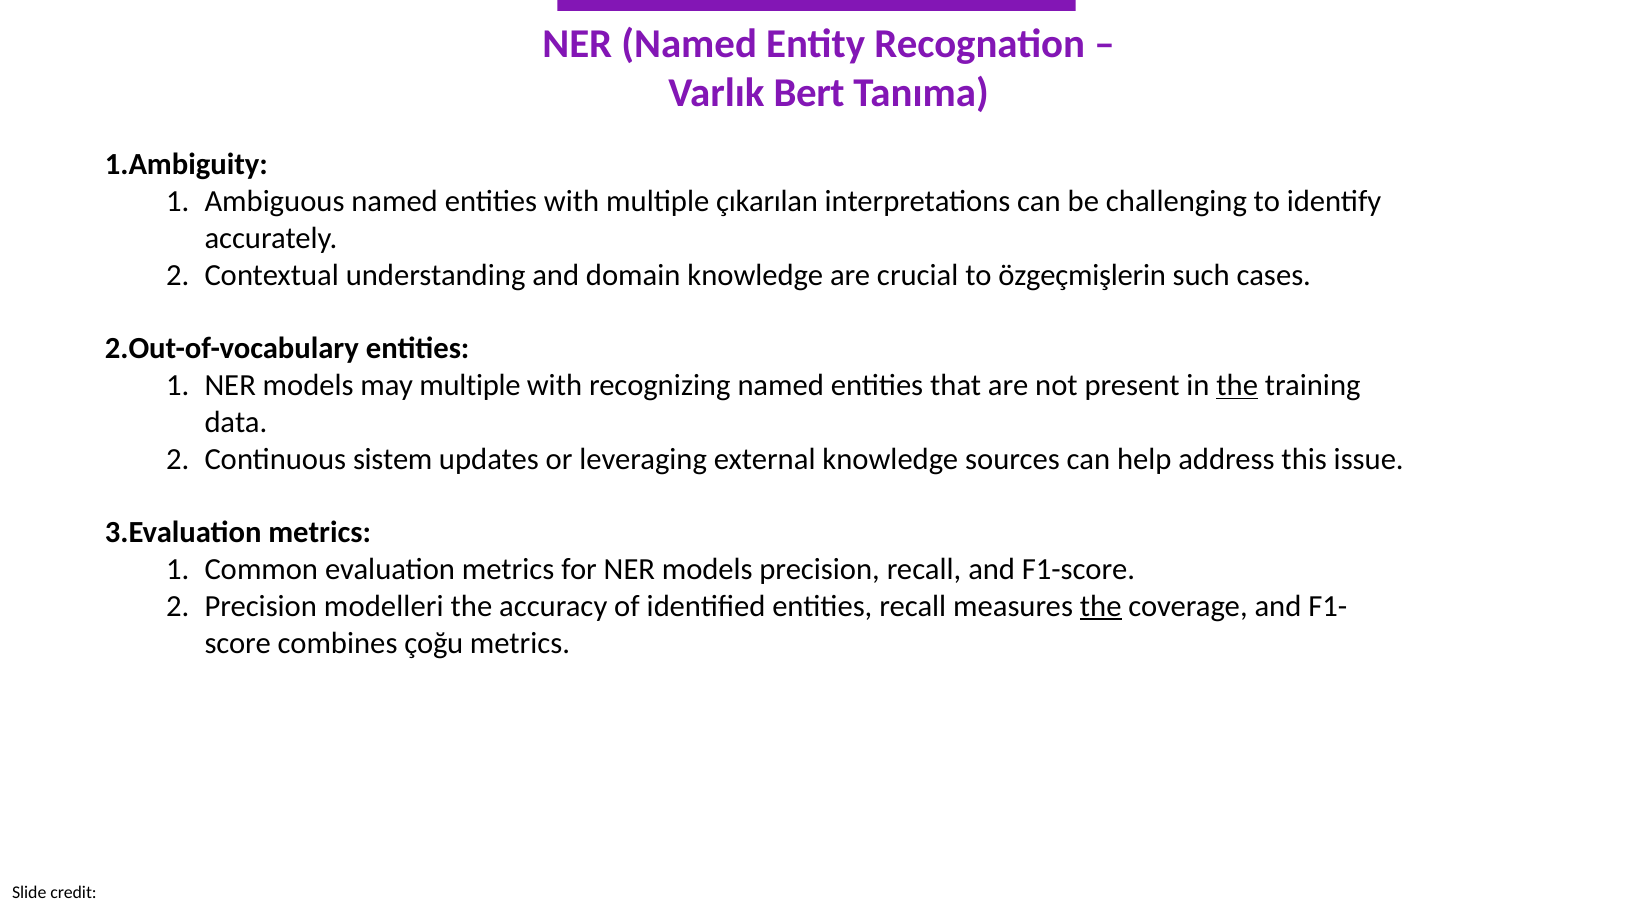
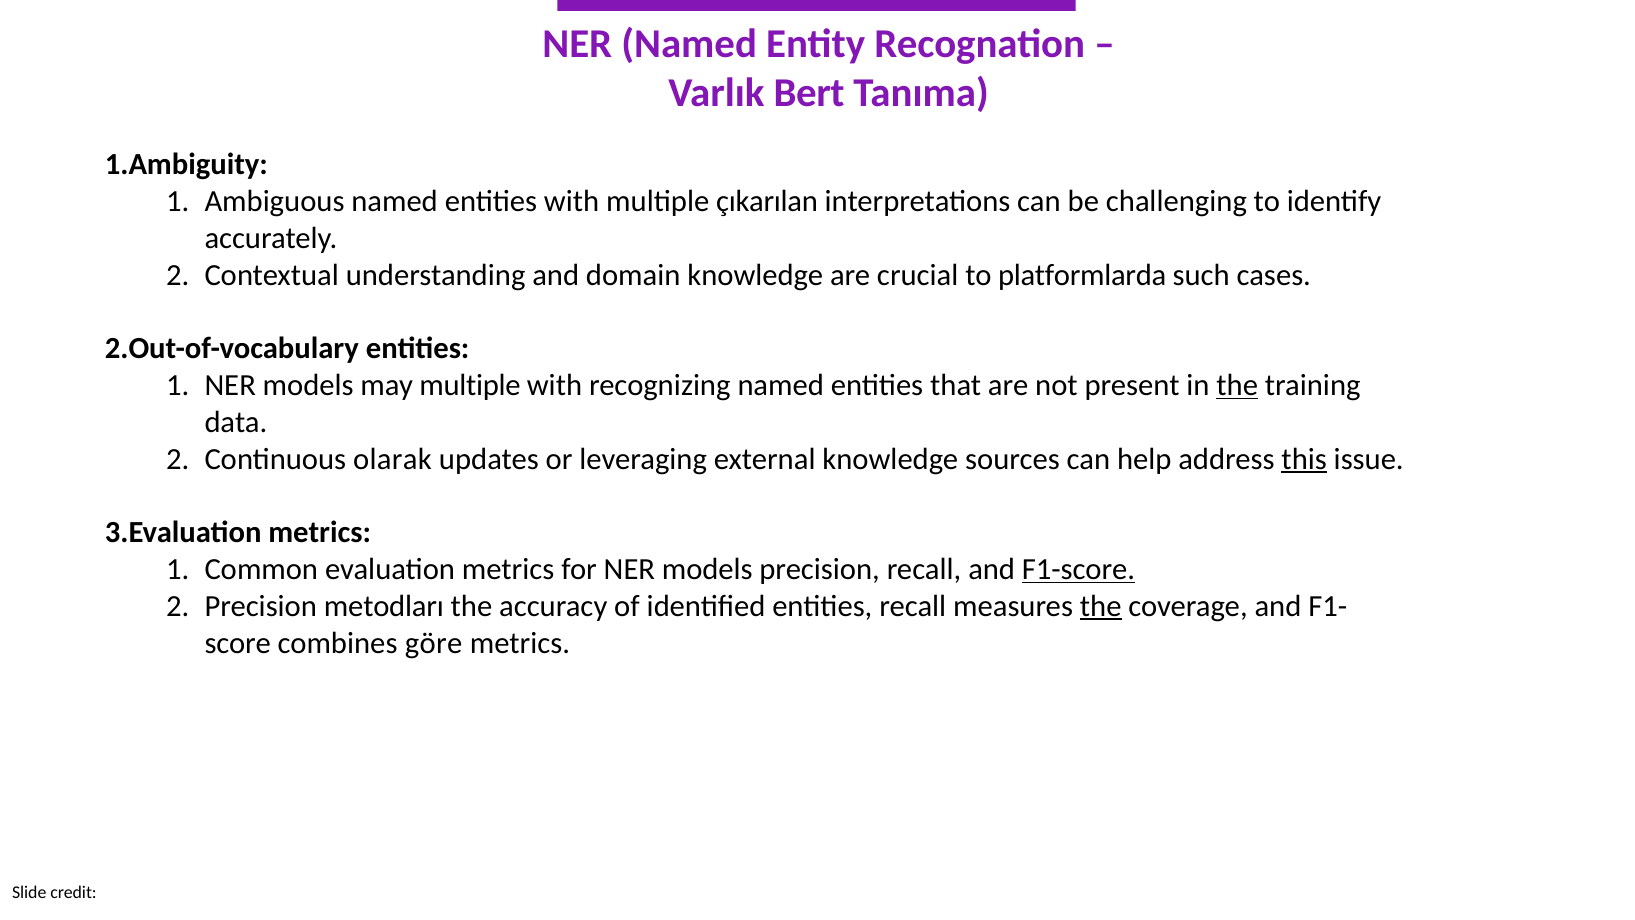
özgeçmişlerin: özgeçmişlerin -> platformlarda
sistem: sistem -> olarak
this underline: none -> present
F1-score underline: none -> present
modelleri: modelleri -> metodları
çoğu: çoğu -> göre
